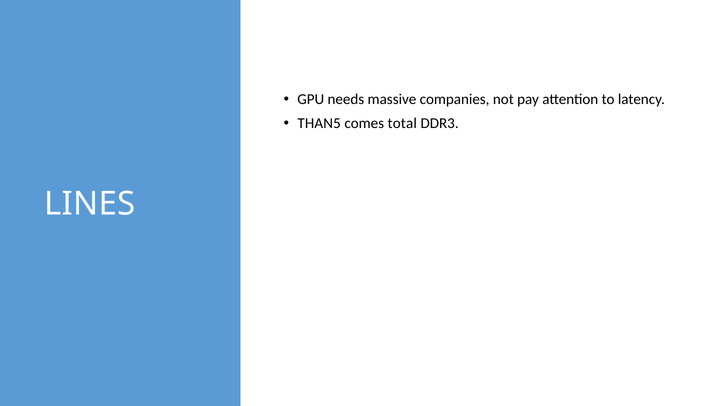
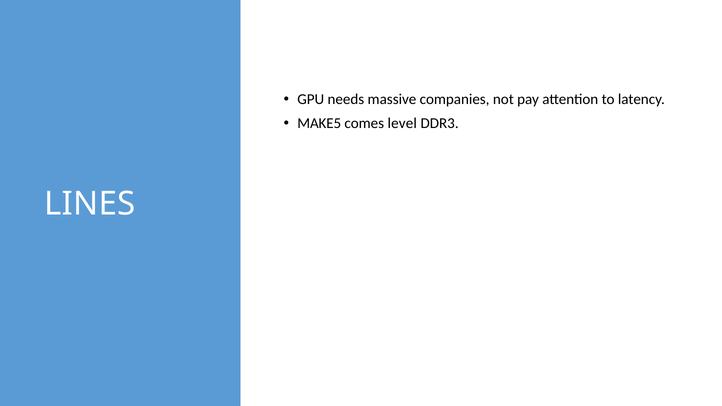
THAN5: THAN5 -> MAKE5
total: total -> level
